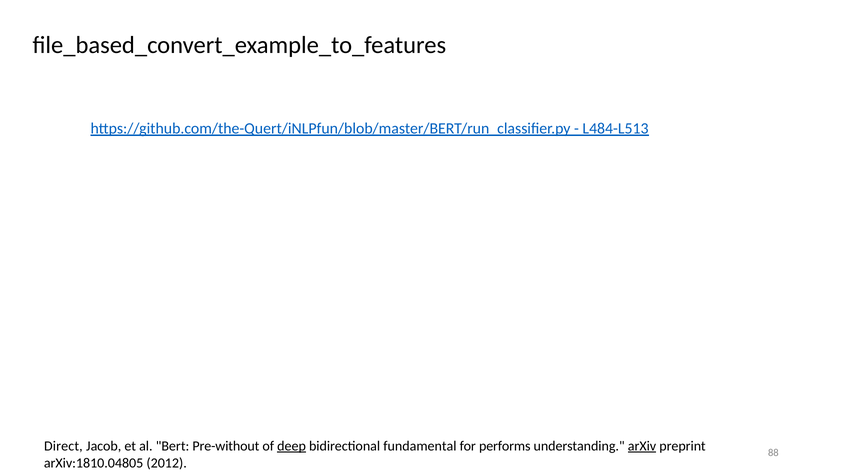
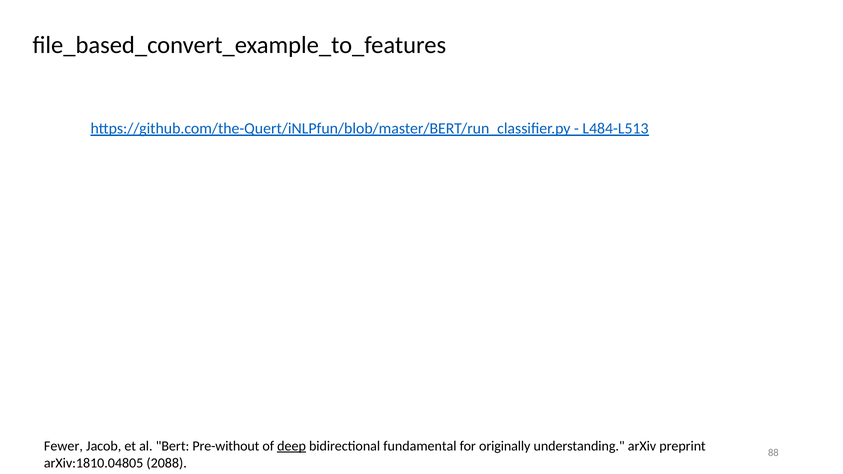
Direct: Direct -> Fewer
performs: performs -> originally
arXiv underline: present -> none
2012: 2012 -> 2088
